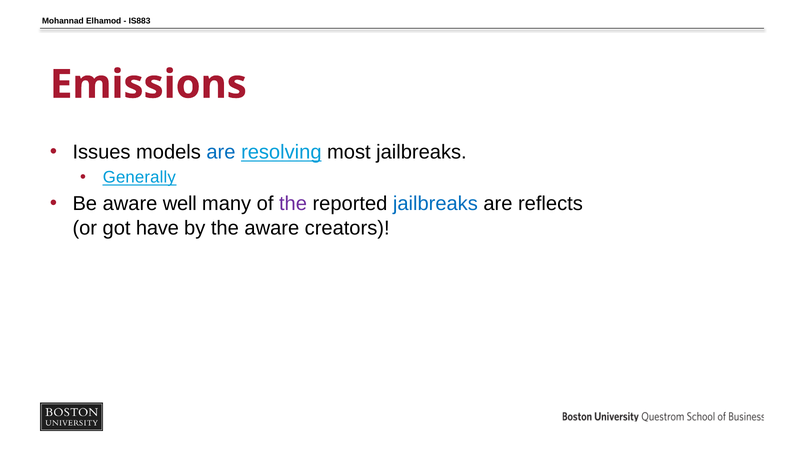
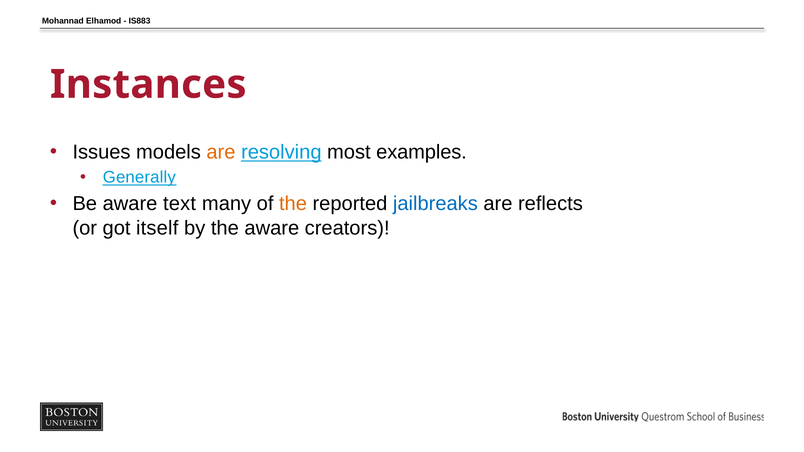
Emissions: Emissions -> Instances
are at (221, 152) colour: blue -> orange
most jailbreaks: jailbreaks -> examples
well: well -> text
the at (293, 204) colour: purple -> orange
have: have -> itself
